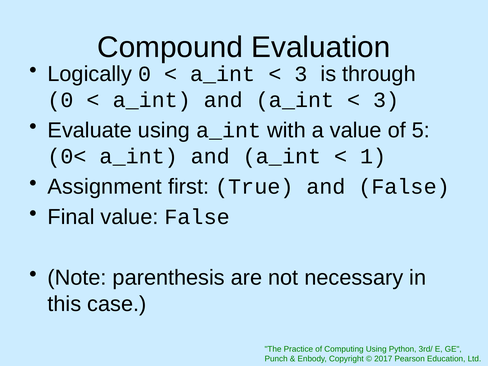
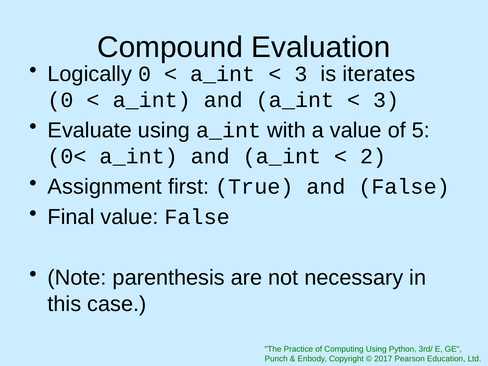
through: through -> iterates
1: 1 -> 2
